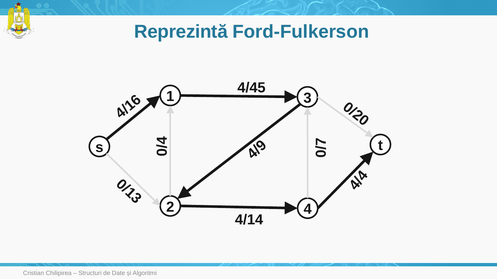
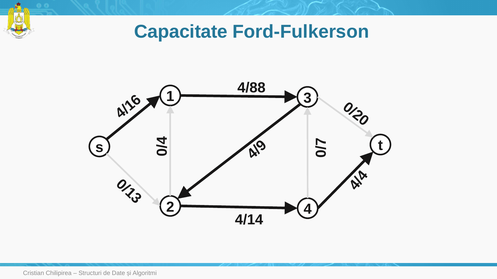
Reprezintă: Reprezintă -> Capacitate
4/45: 4/45 -> 4/88
